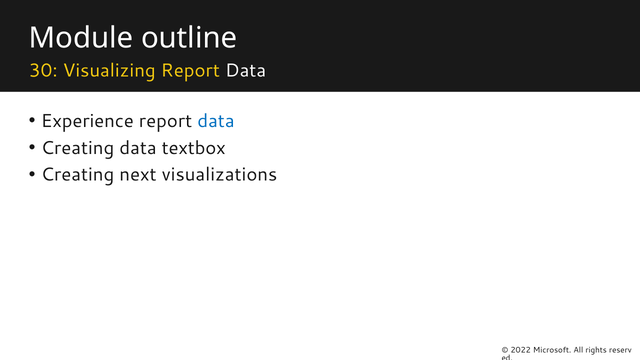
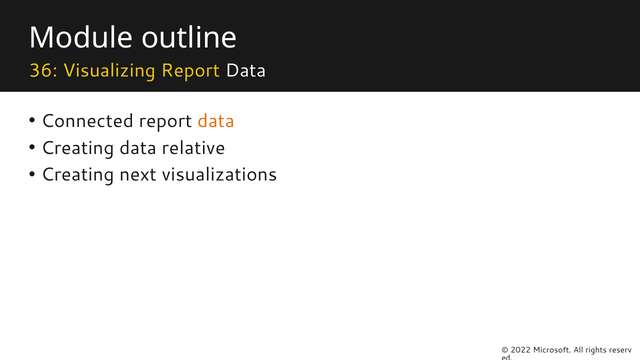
30: 30 -> 36
Experience: Experience -> Connected
data at (216, 121) colour: blue -> orange
textbox: textbox -> relative
